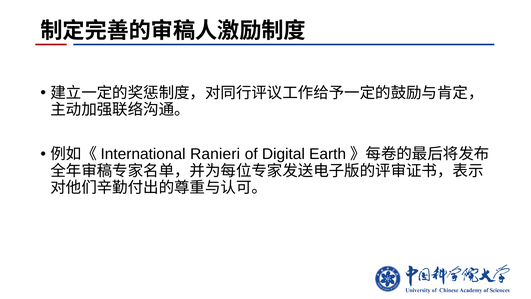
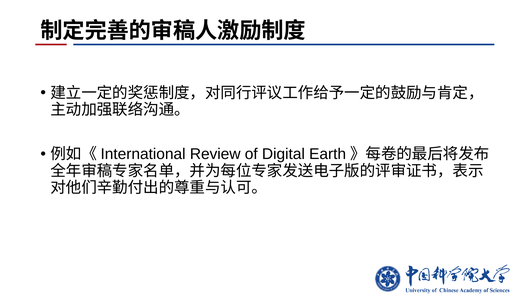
Ranieri: Ranieri -> Review
